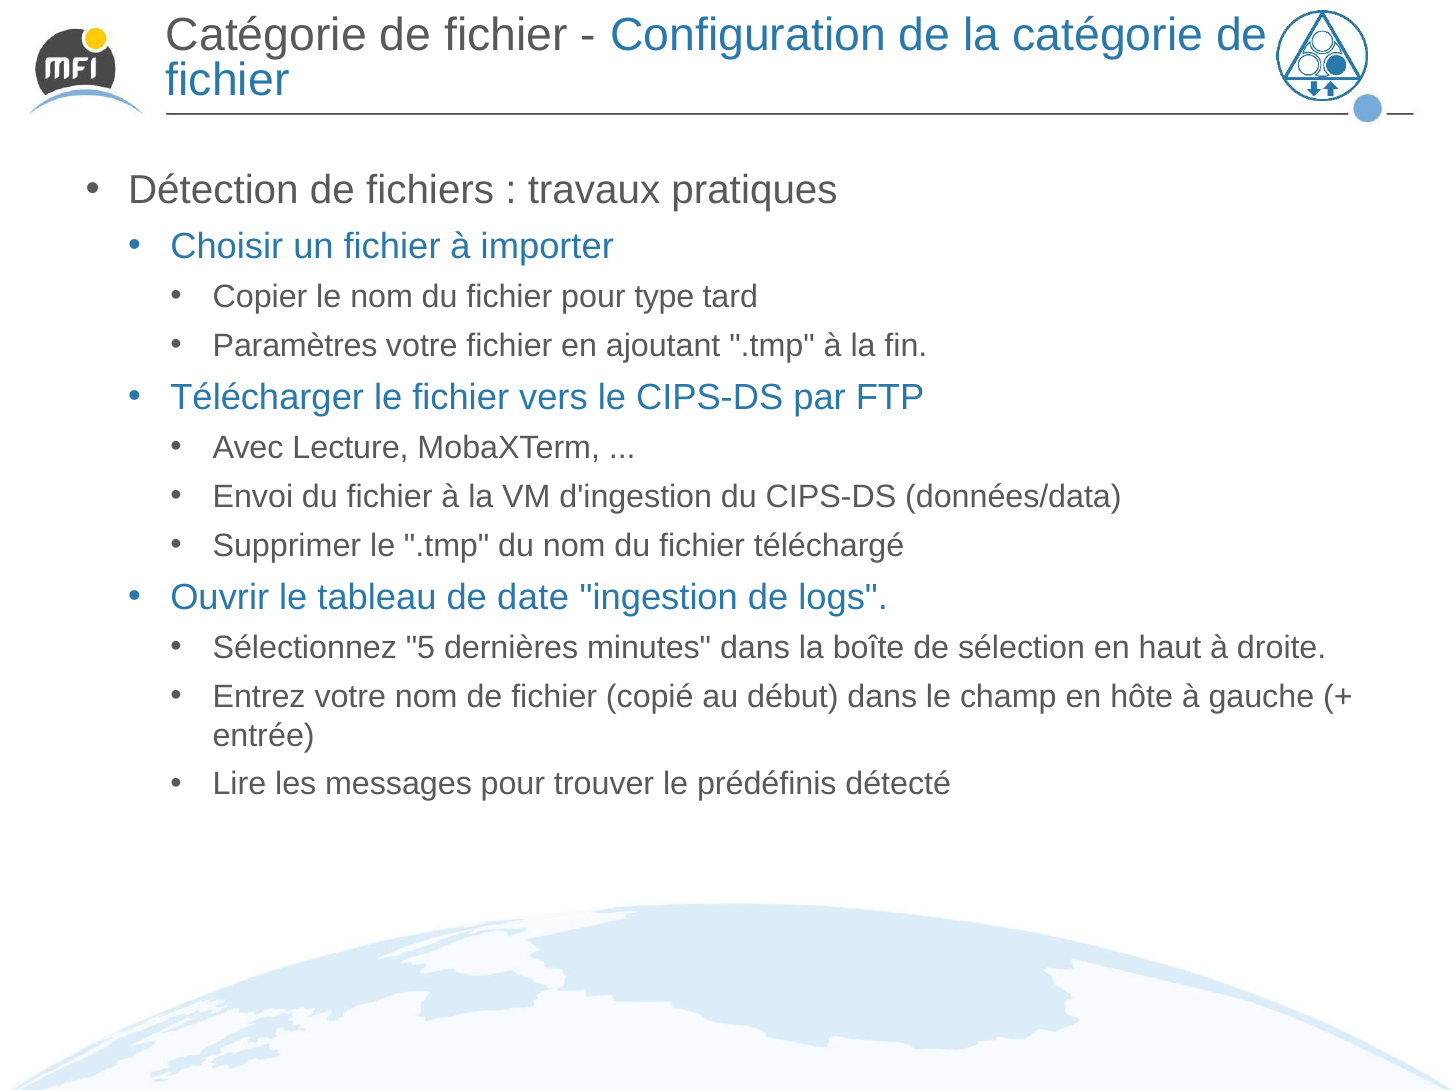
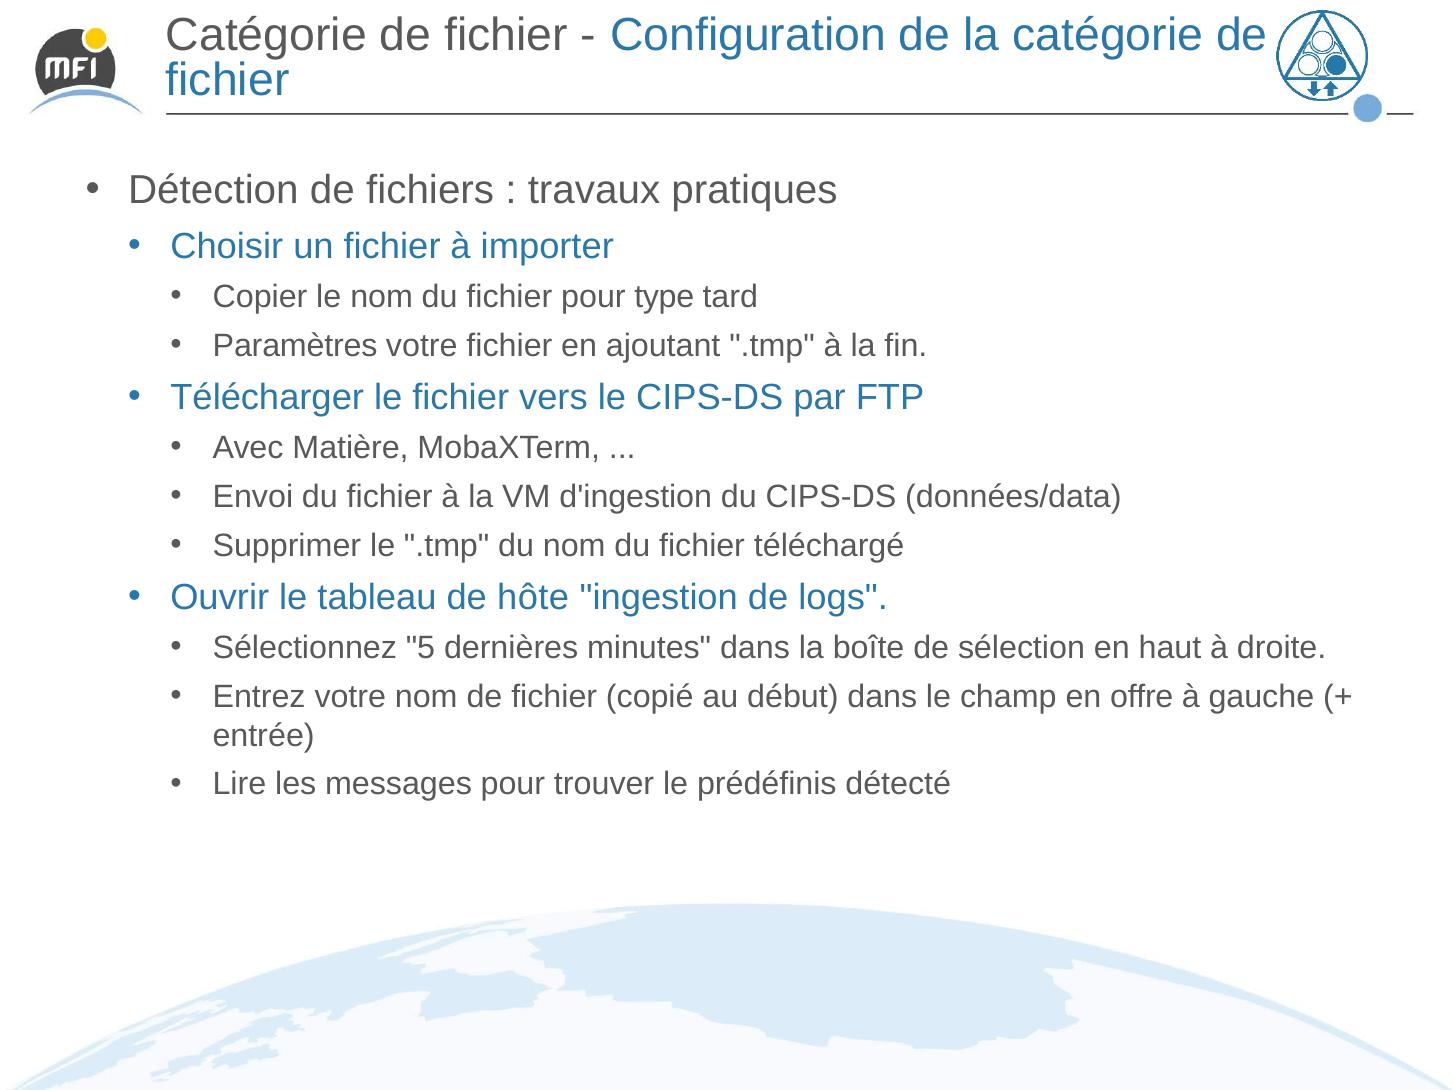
Lecture: Lecture -> Matière
date: date -> hôte
hôte: hôte -> offre
